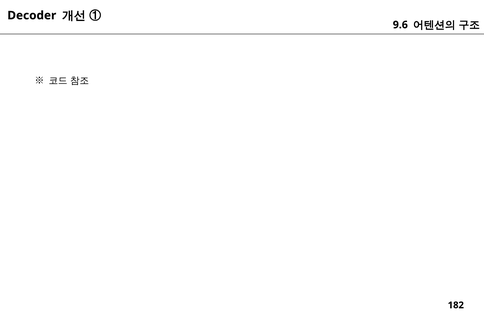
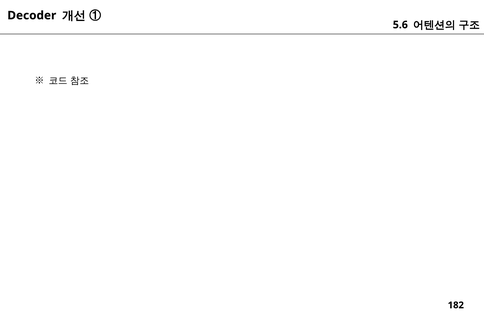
9.6: 9.6 -> 5.6
